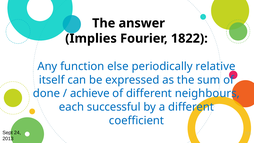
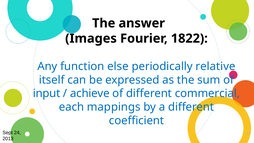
Implies: Implies -> Images
done: done -> input
neighbours: neighbours -> commercial
successful: successful -> mappings
